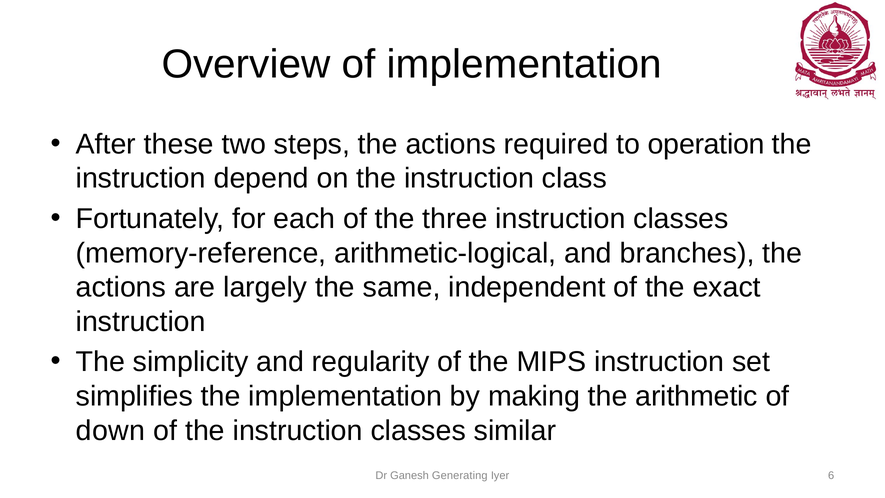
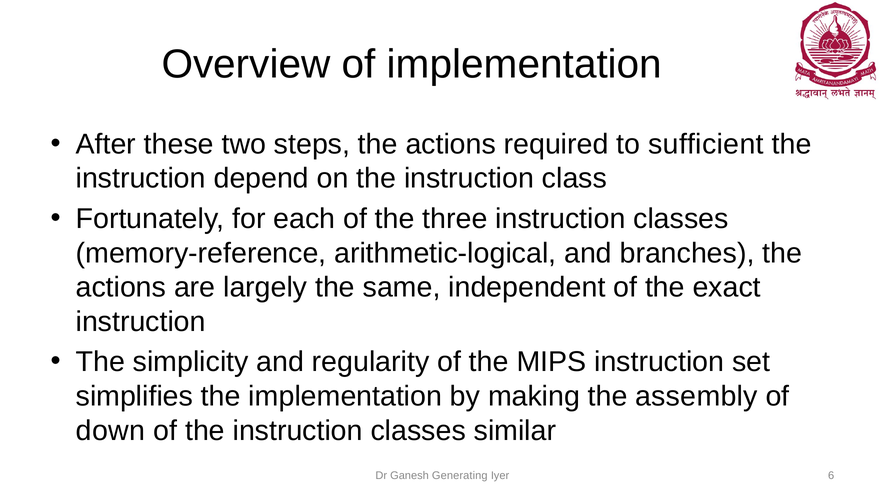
operation: operation -> sufficient
arithmetic: arithmetic -> assembly
